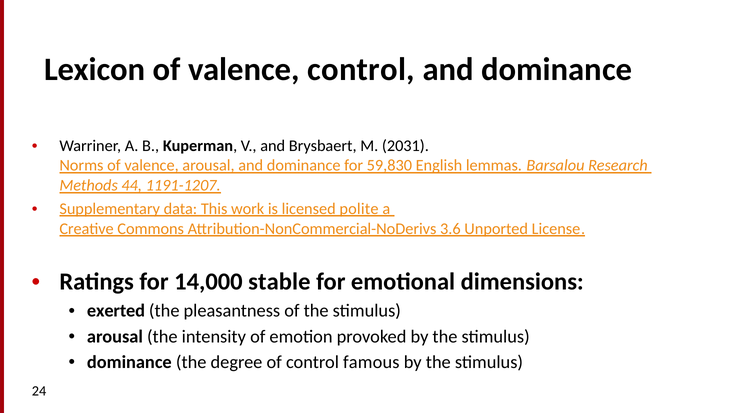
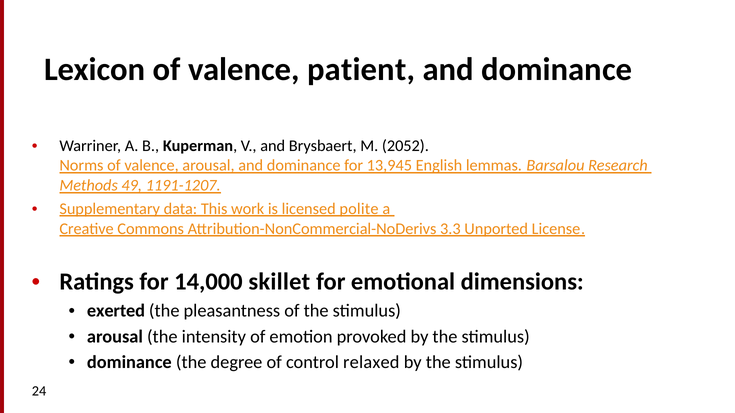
valence control: control -> patient
2031: 2031 -> 2052
59,830: 59,830 -> 13,945
44: 44 -> 49
3.6: 3.6 -> 3.3
stable: stable -> skillet
famous: famous -> relaxed
